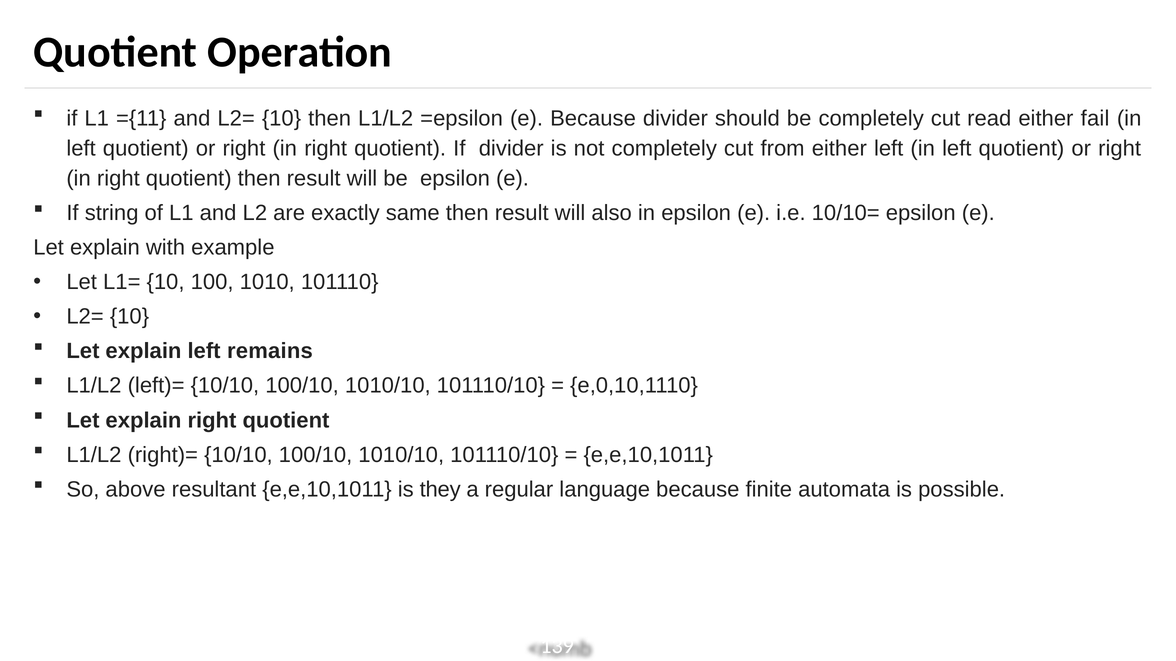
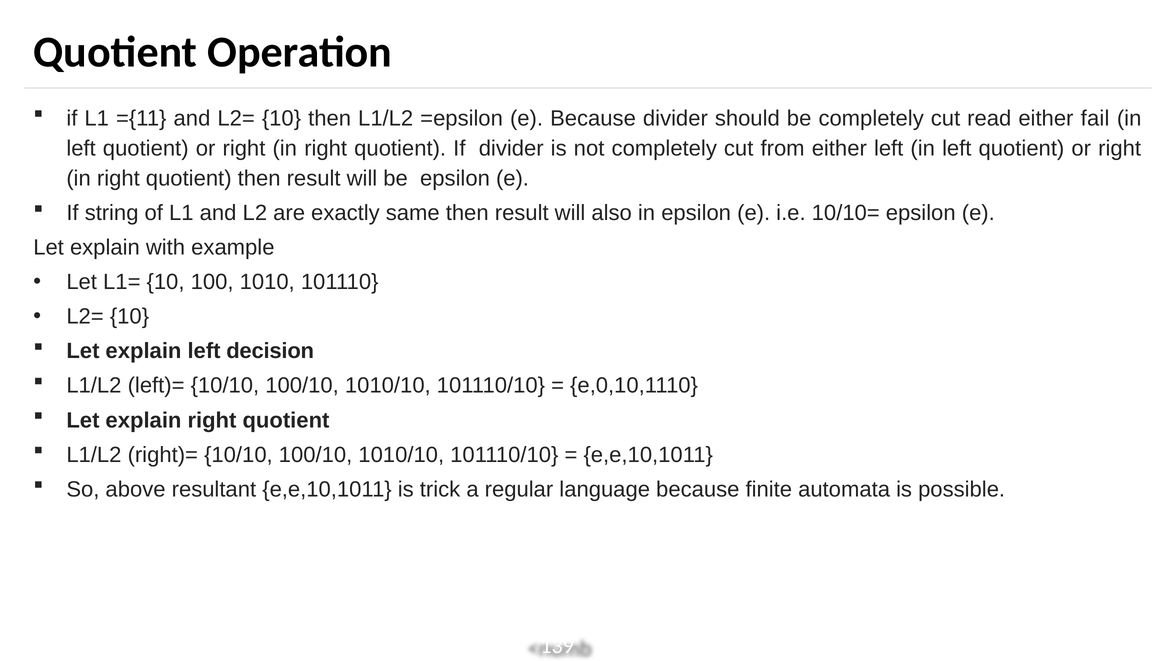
remains: remains -> decision
they: they -> trick
